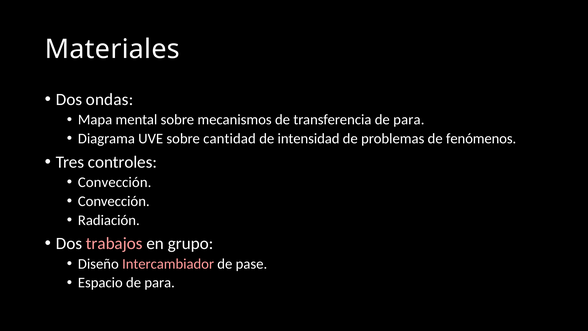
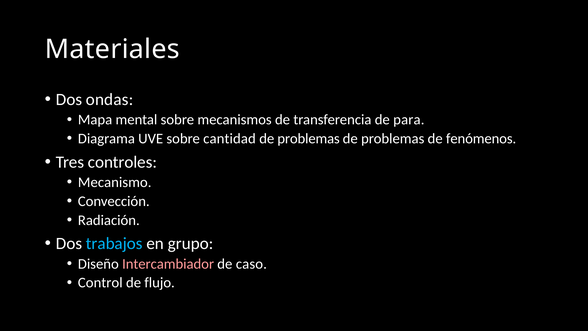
intensidad at (309, 139): intensidad -> problemas
Convección at (115, 182): Convección -> Mecanismo
trabajos colour: pink -> light blue
pase: pase -> caso
Espacio: Espacio -> Control
para at (160, 283): para -> flujo
